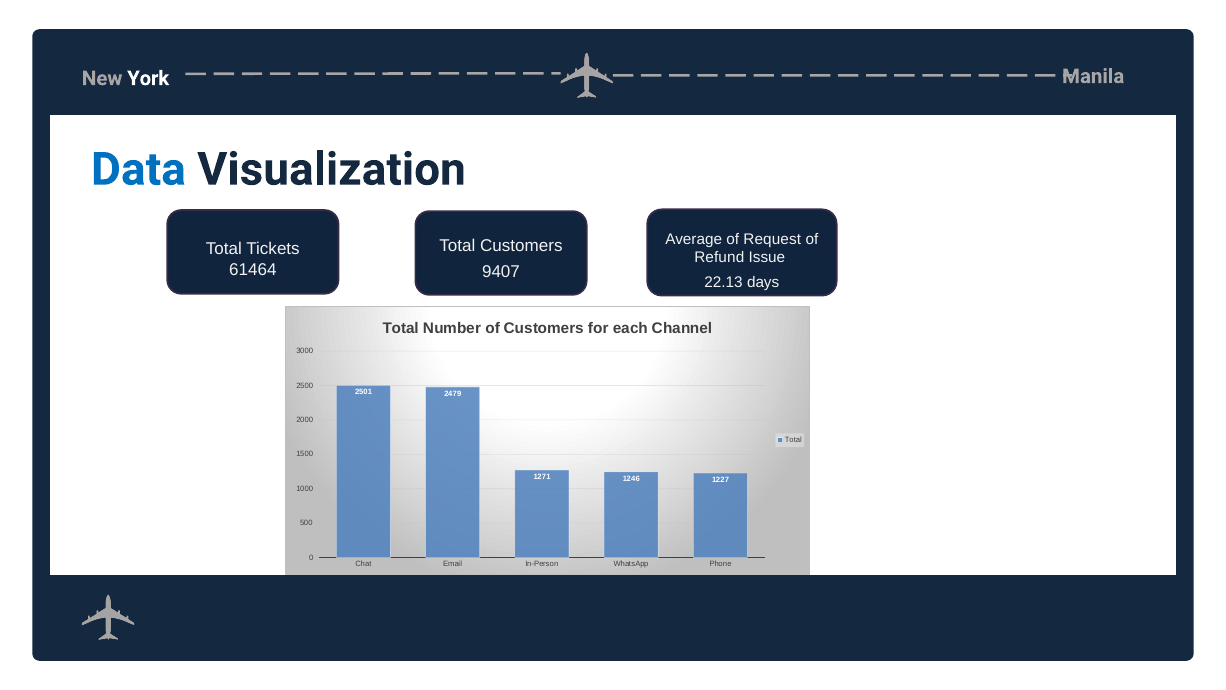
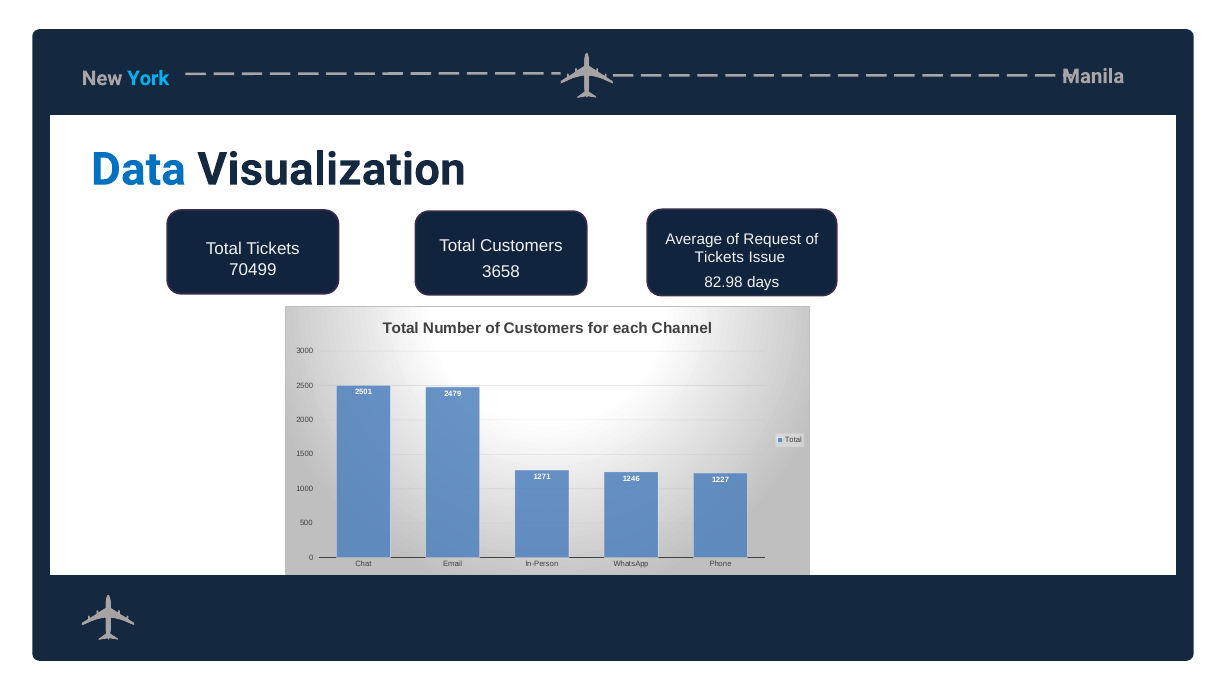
York colour: white -> light blue
Refund at (719, 257): Refund -> Tickets
61464: 61464 -> 70499
9407: 9407 -> 3658
22.13: 22.13 -> 82.98
